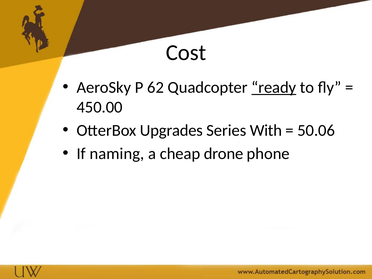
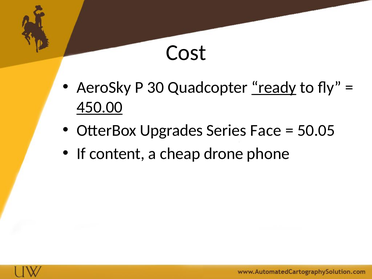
62: 62 -> 30
450.00 underline: none -> present
With: With -> Face
50.06: 50.06 -> 50.05
naming: naming -> content
